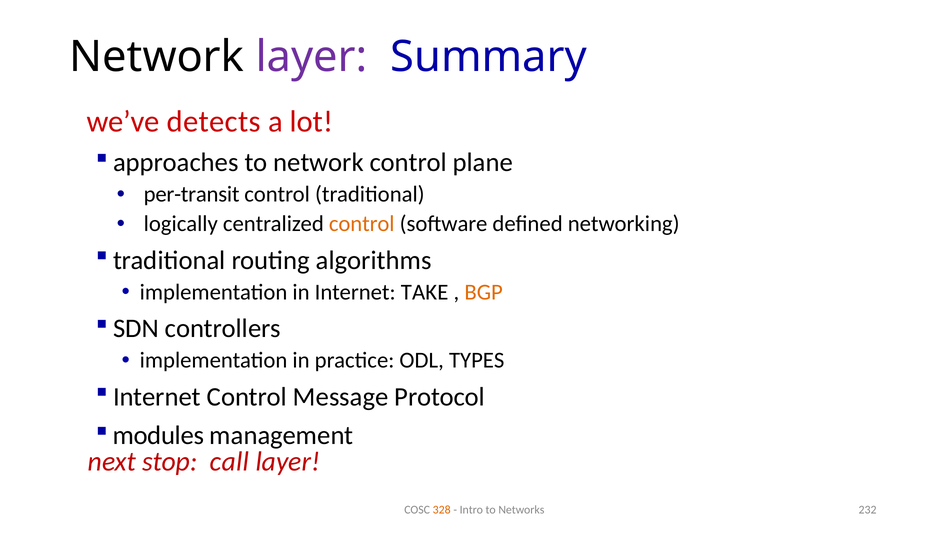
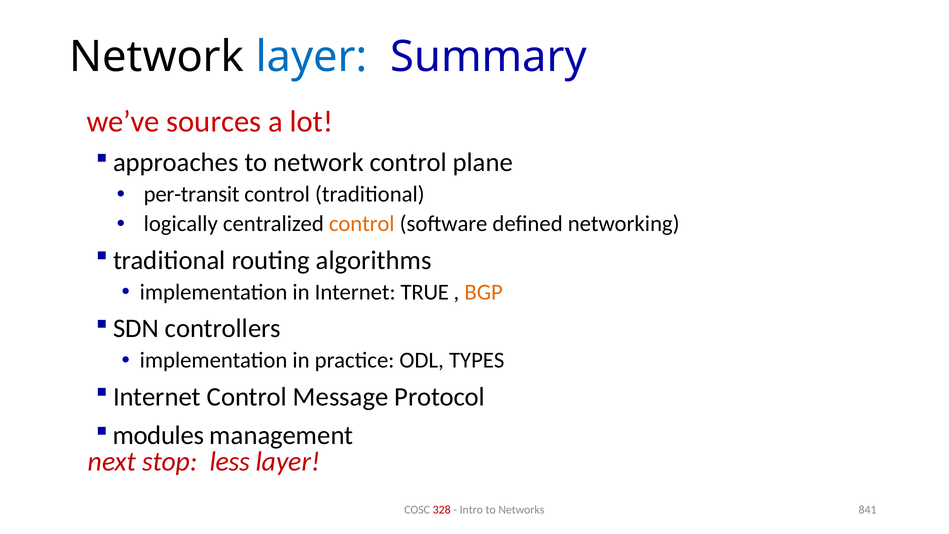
layer at (311, 57) colour: purple -> blue
detects: detects -> sources
TAKE: TAKE -> TRUE
call: call -> less
328 colour: orange -> red
232: 232 -> 841
